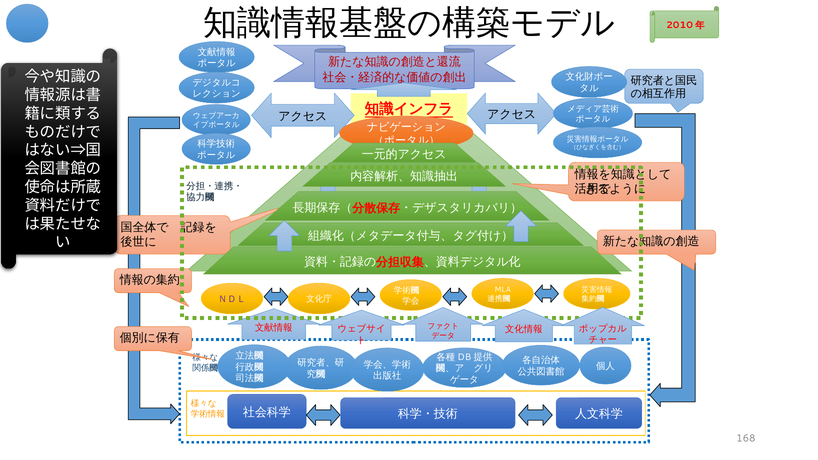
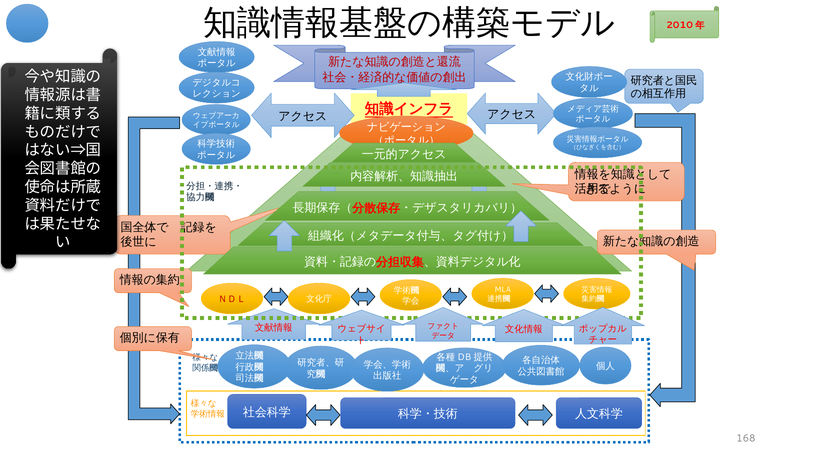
ＮＤＬ colour: purple -> red
